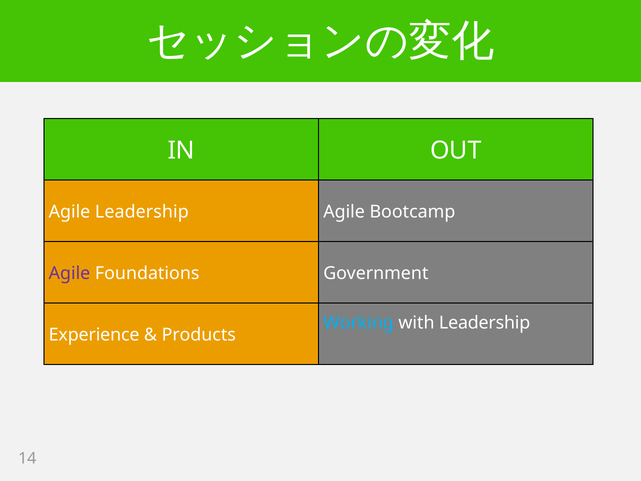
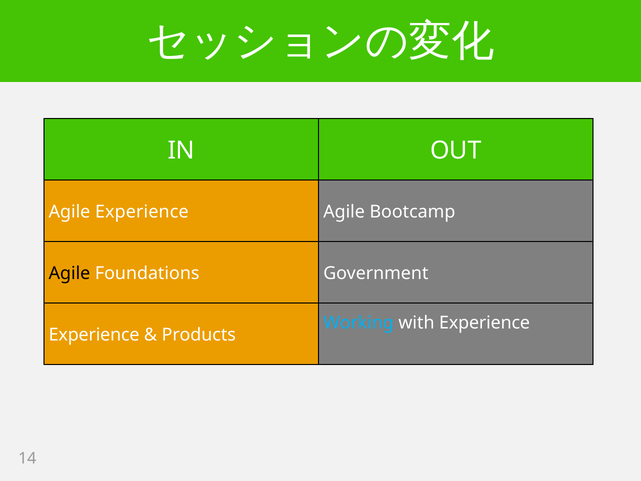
Agile Leadership: Leadership -> Experience
Agile at (69, 273) colour: purple -> black
with Leadership: Leadership -> Experience
